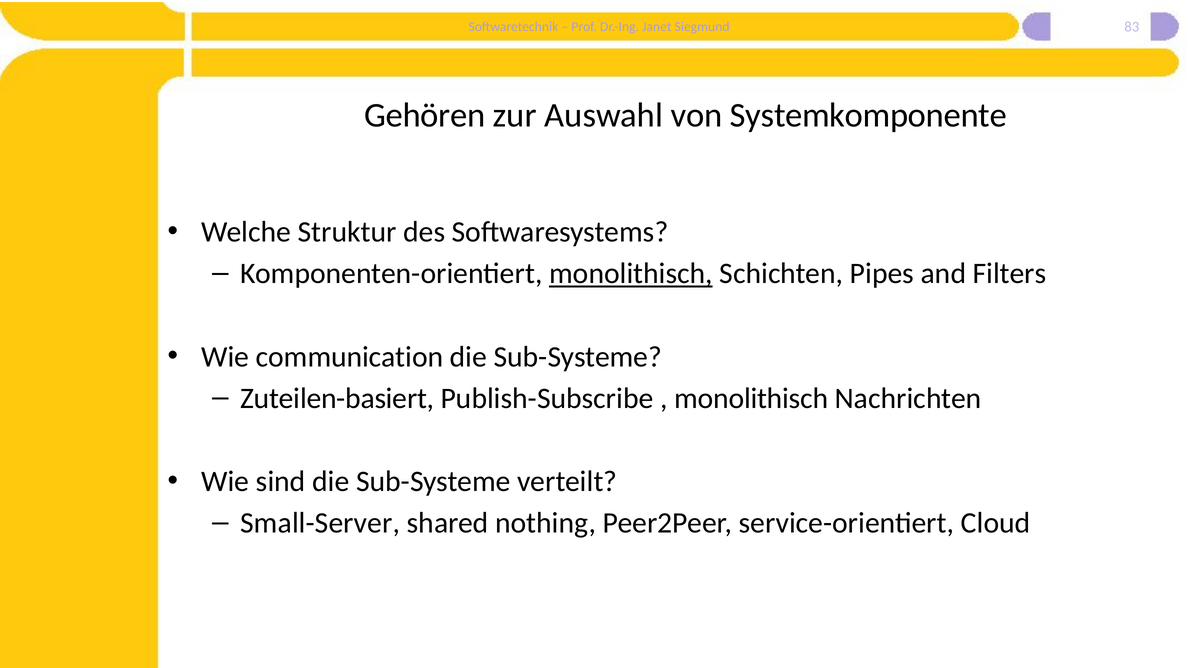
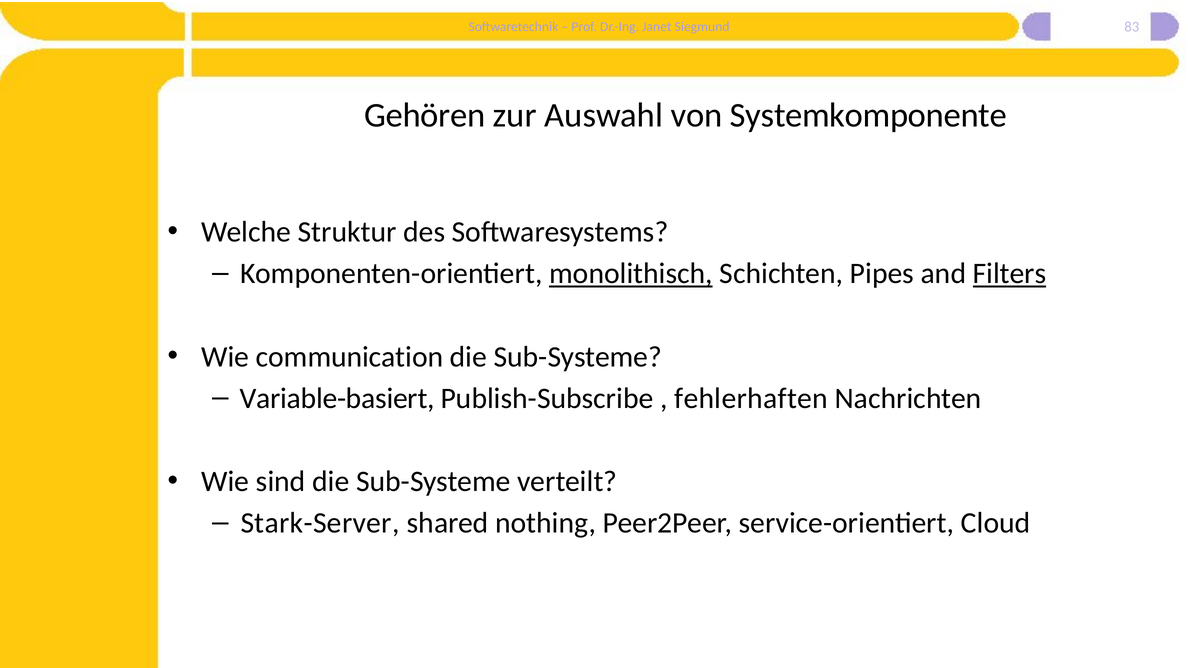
Filters underline: none -> present
Zuteilen-basiert: Zuteilen-basiert -> Variable-basiert
monolithisch at (751, 398): monolithisch -> fehlerhaften
Small-Server: Small-Server -> Stark-Server
